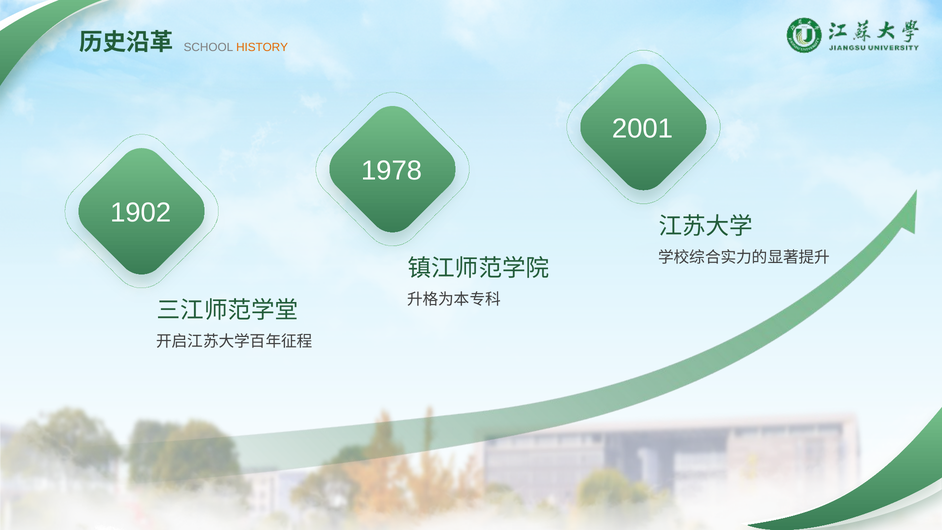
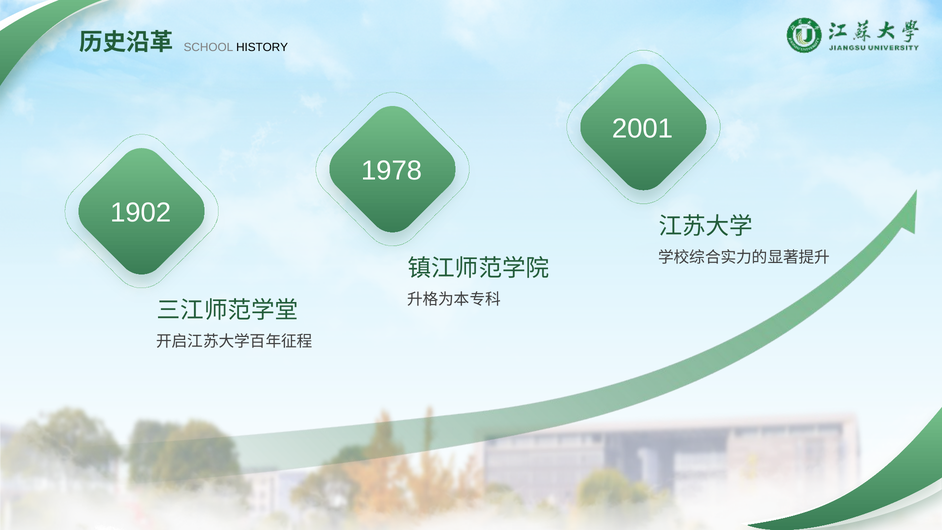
HISTORY colour: orange -> black
